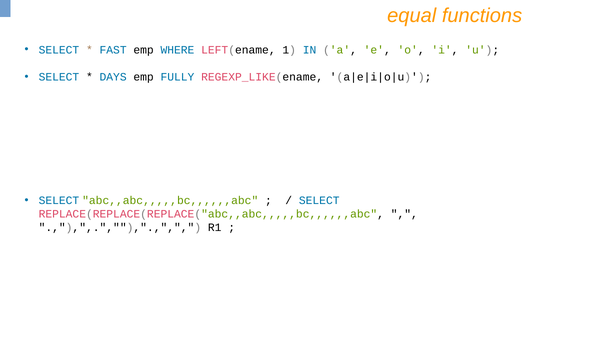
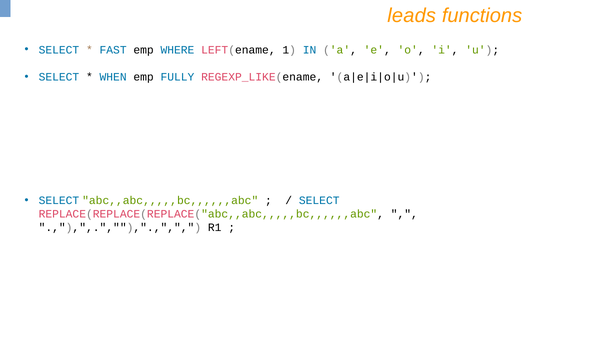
equal: equal -> leads
DAYS: DAYS -> WHEN
